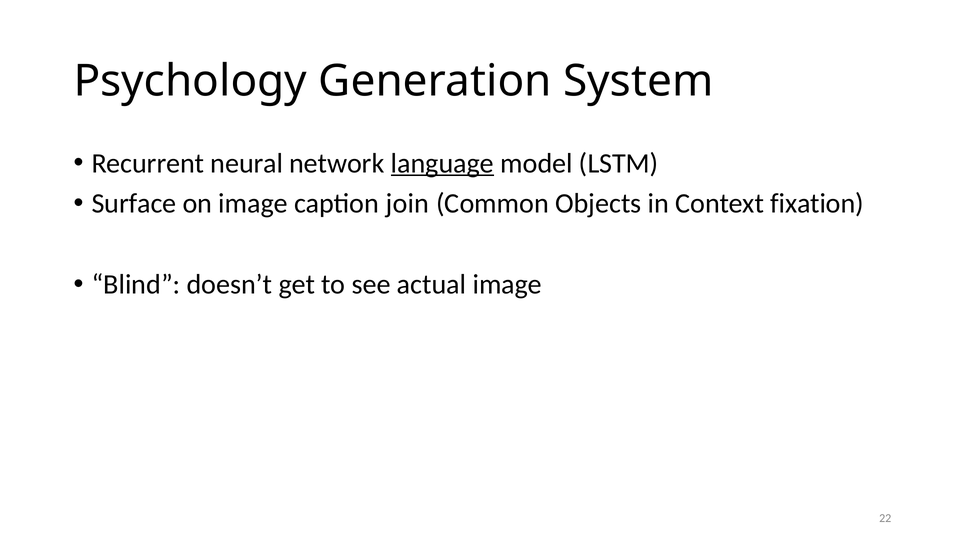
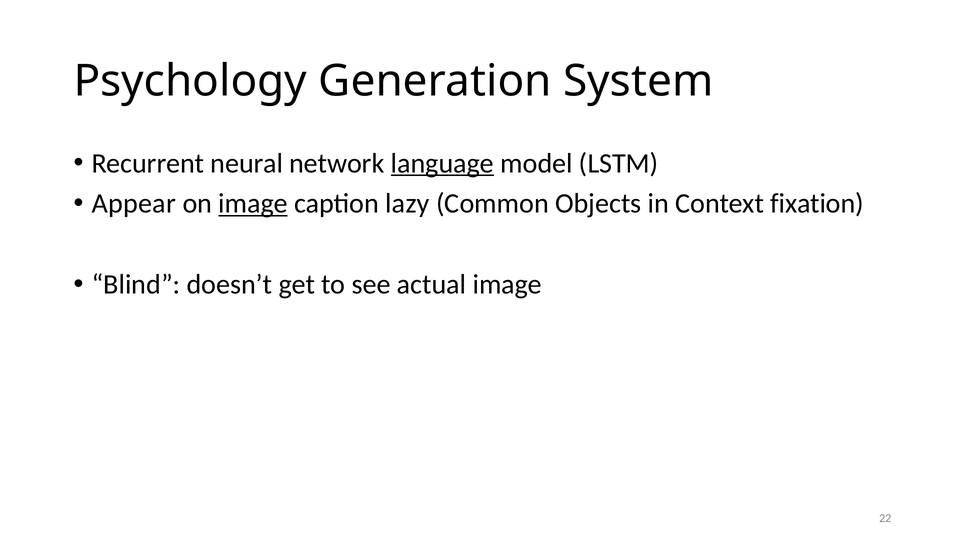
Surface: Surface -> Appear
image at (253, 204) underline: none -> present
join: join -> lazy
